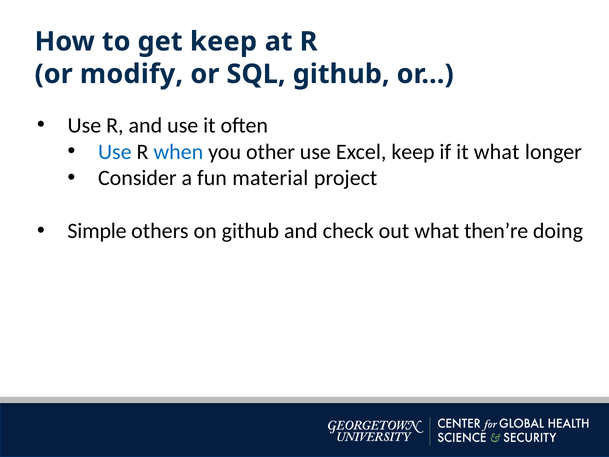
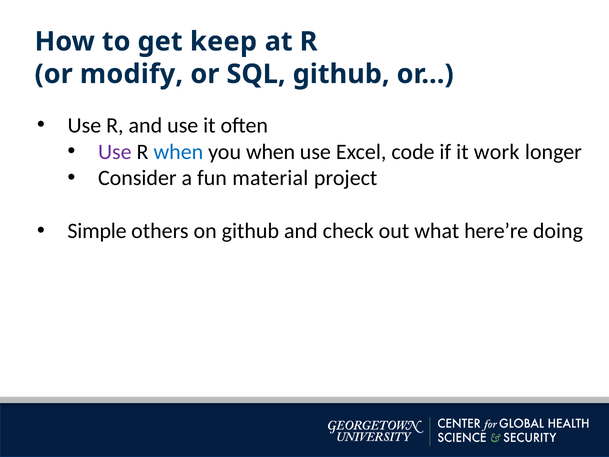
Use at (115, 152) colour: blue -> purple
you other: other -> when
Excel keep: keep -> code
it what: what -> work
then’re: then’re -> here’re
